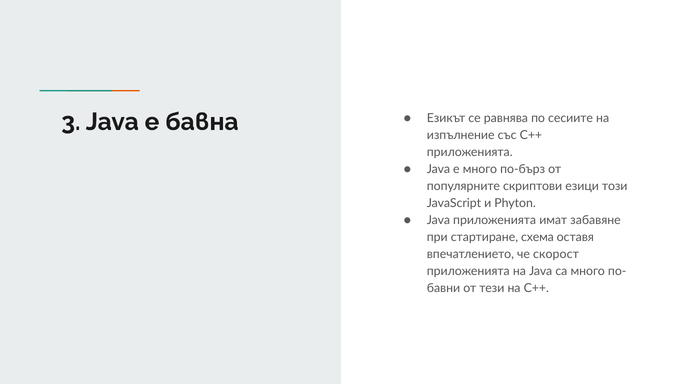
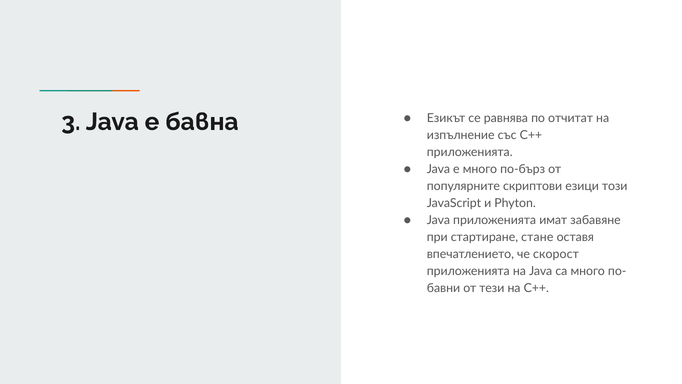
сесиите: сесиите -> отчитат
схема: схема -> стане
